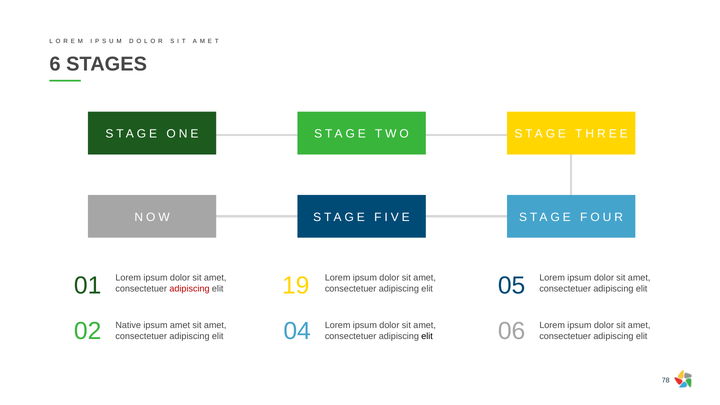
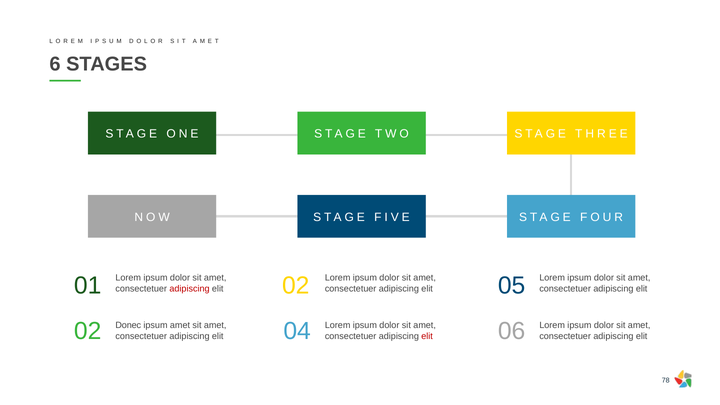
01 19: 19 -> 02
Native: Native -> Donec
elit at (427, 336) colour: black -> red
